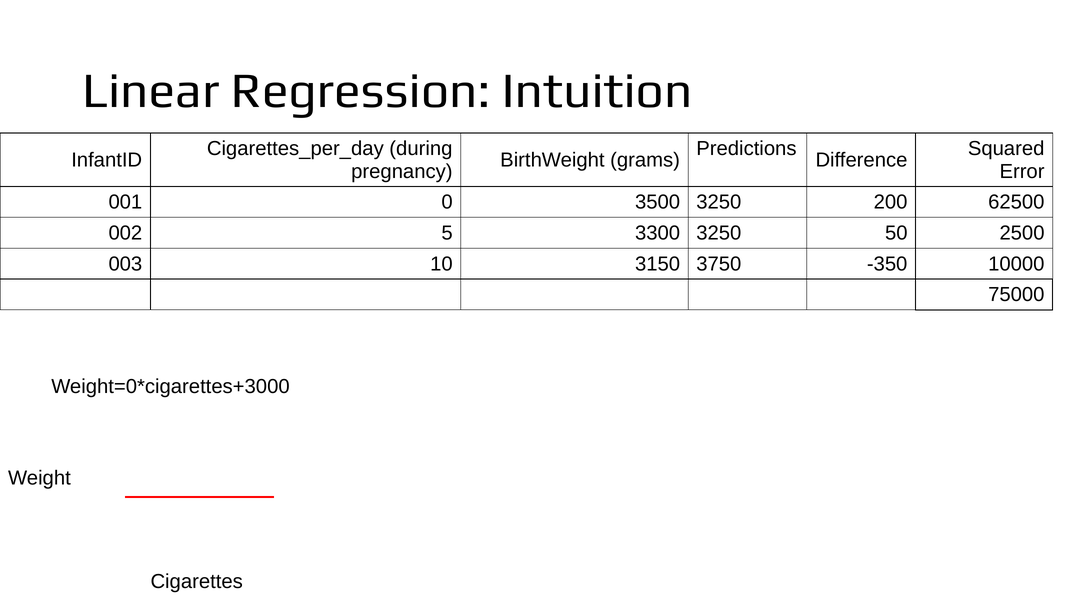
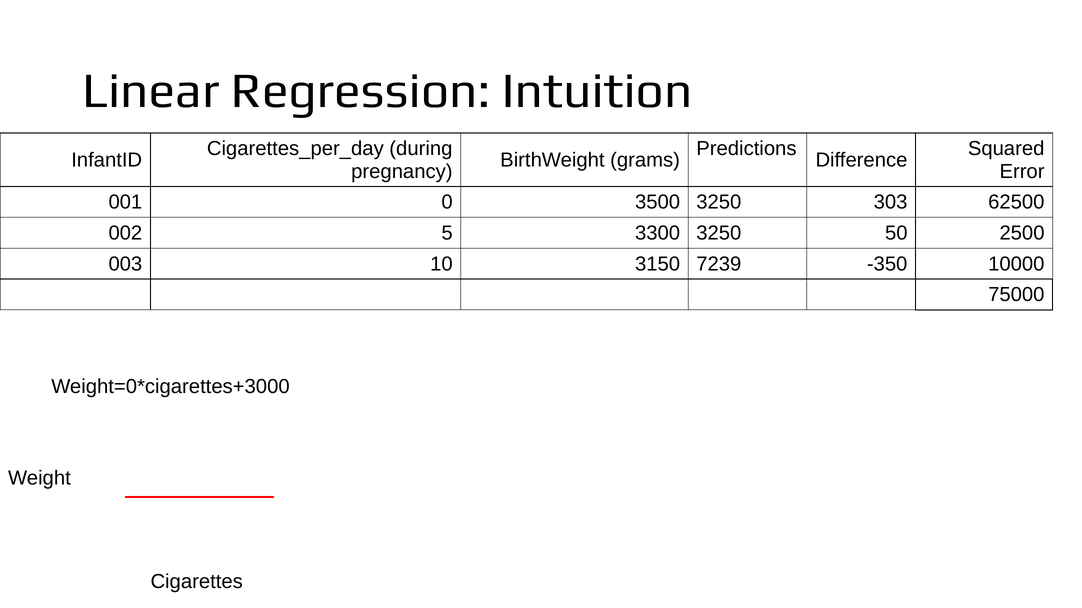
200: 200 -> 303
3750: 3750 -> 7239
